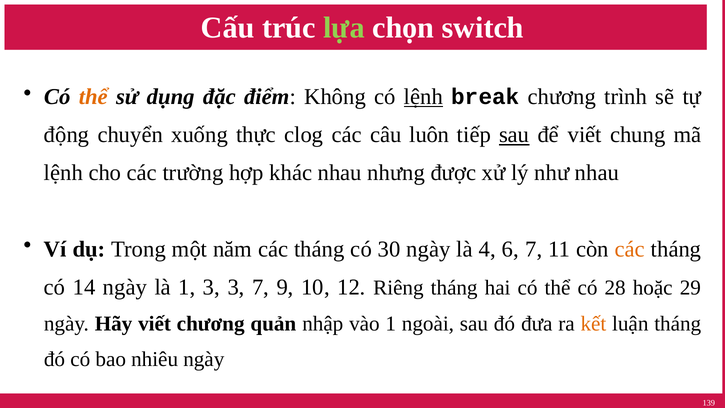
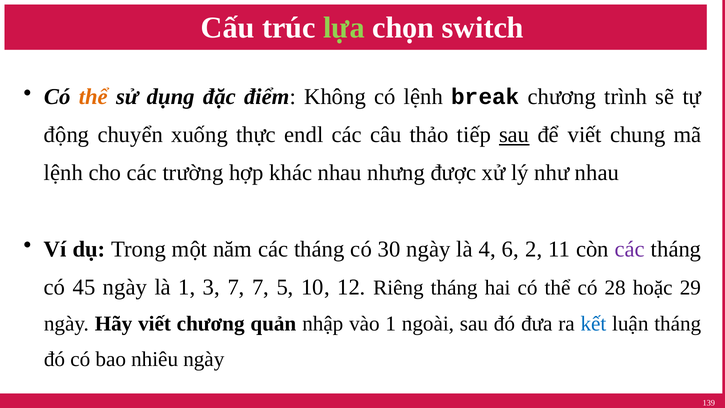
lệnh at (423, 97) underline: present -> none
clog: clog -> endl
luôn: luôn -> thảo
6 7: 7 -> 2
các at (630, 249) colour: orange -> purple
14: 14 -> 45
3 3: 3 -> 7
9: 9 -> 5
kết colour: orange -> blue
